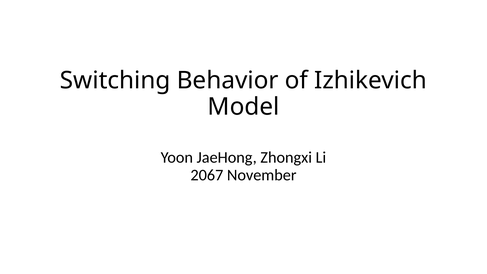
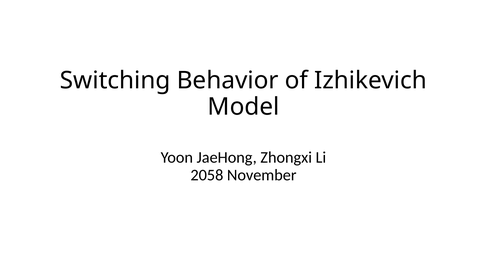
2067: 2067 -> 2058
